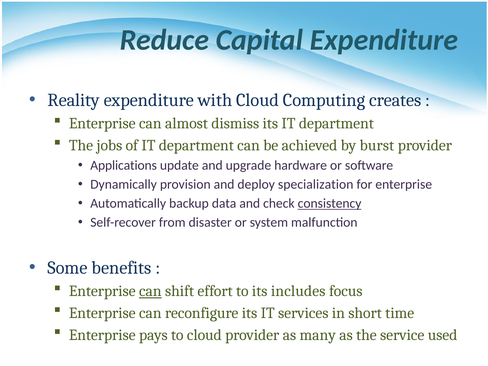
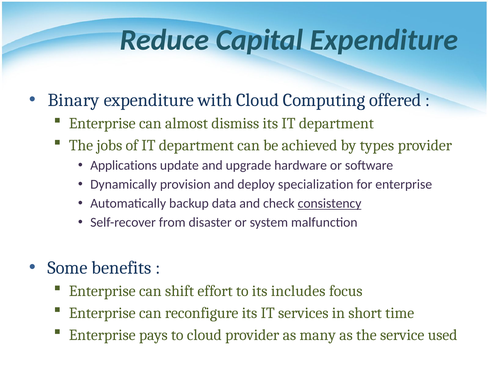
Reality: Reality -> Binary
creates: creates -> offered
burst: burst -> types
can at (150, 291) underline: present -> none
